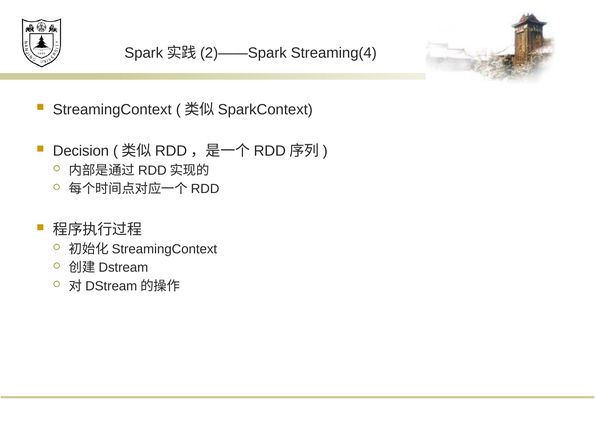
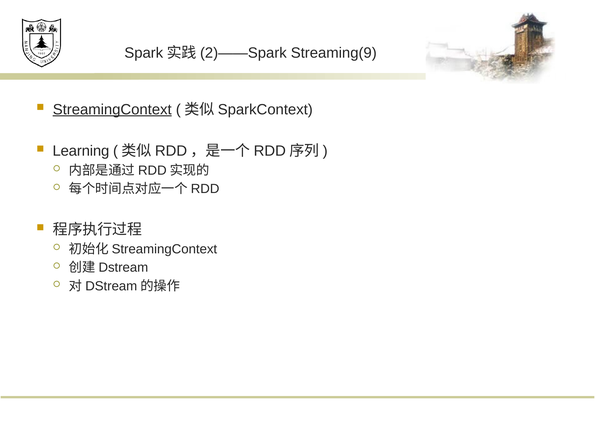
Streaming(4: Streaming(4 -> Streaming(9
StreamingContext underline: none -> present
Decision: Decision -> Learning
